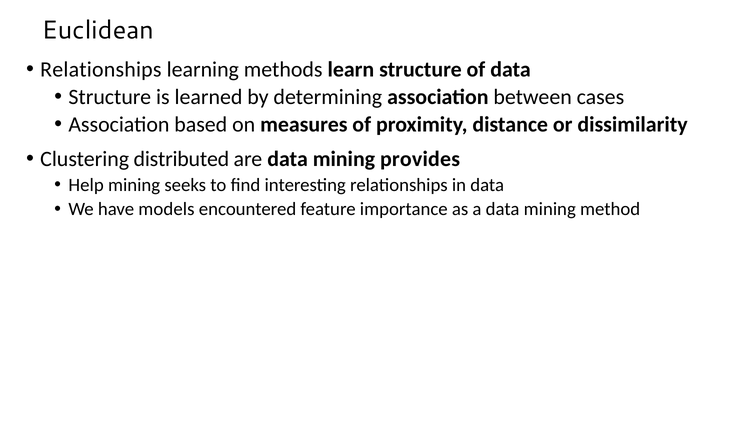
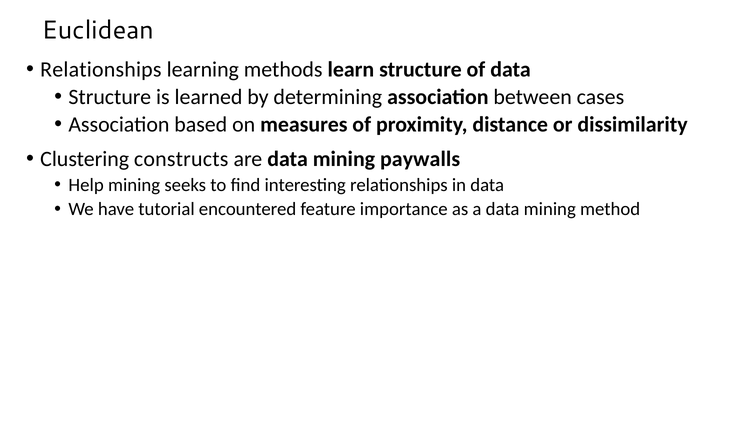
distributed: distributed -> constructs
provides: provides -> paywalls
models: models -> tutorial
